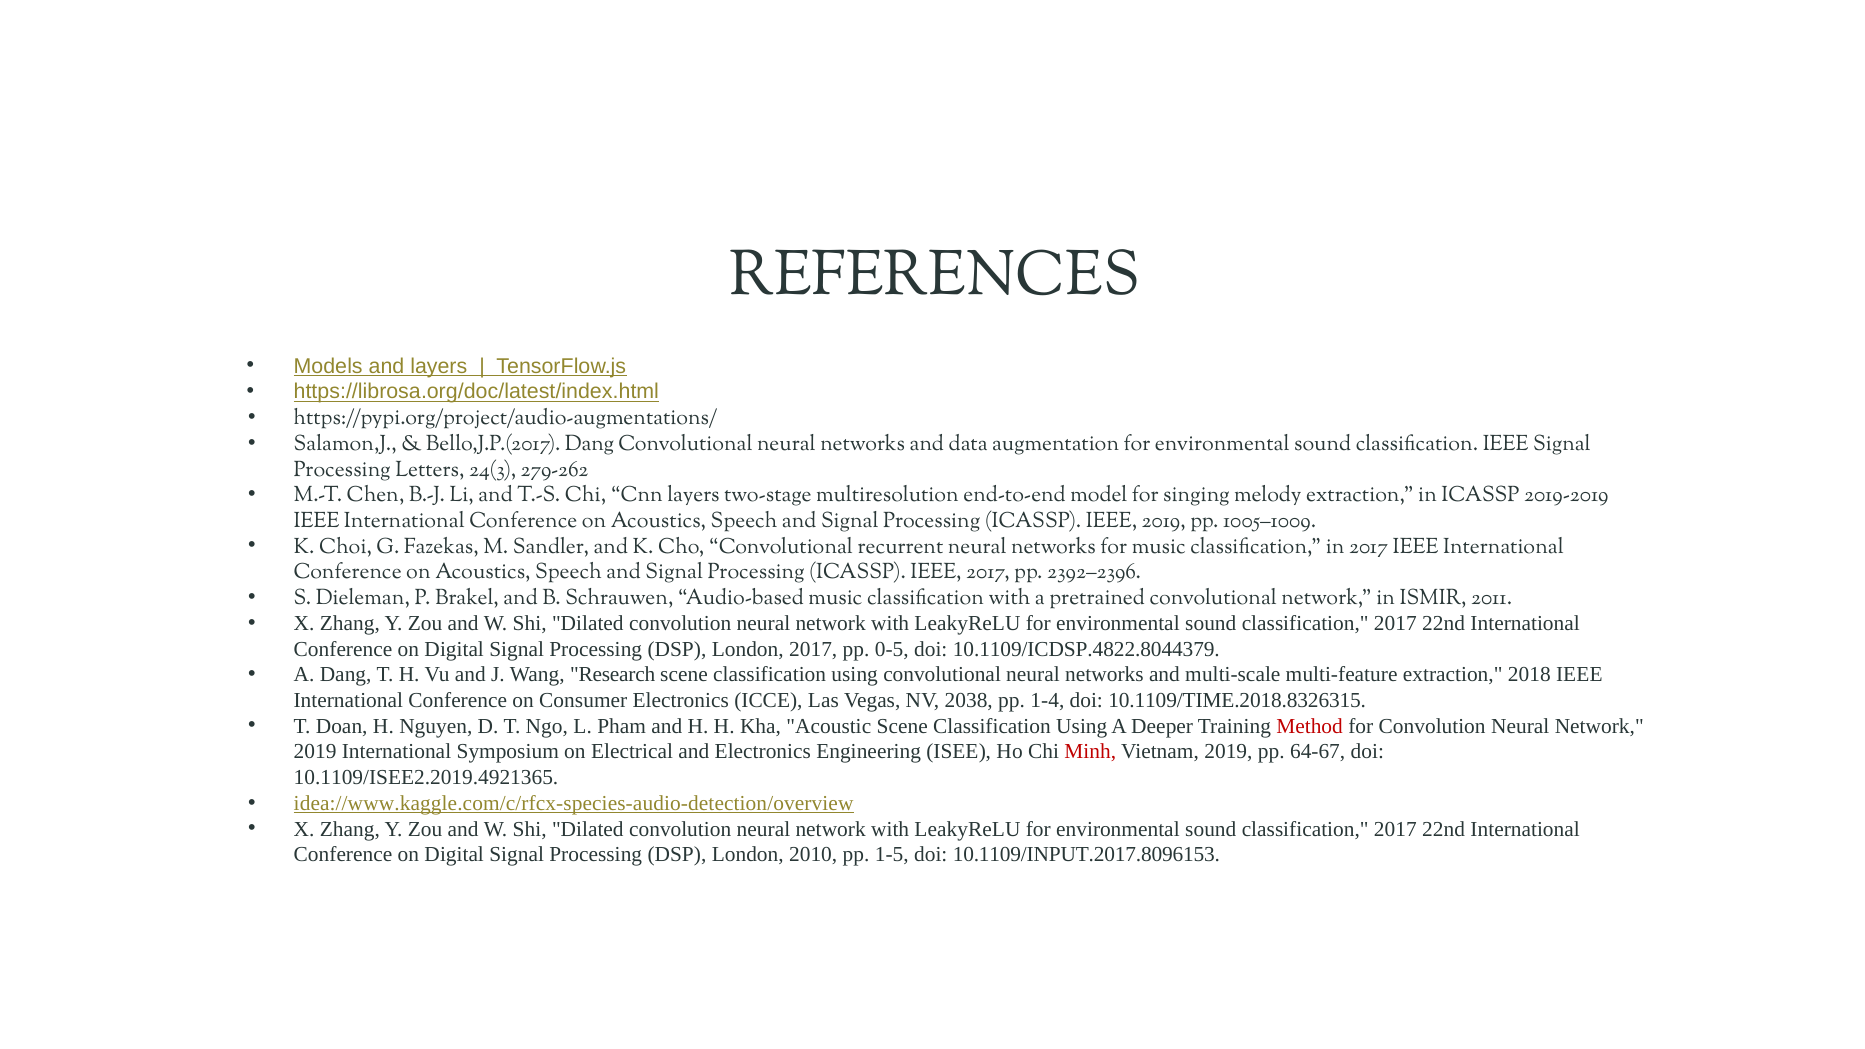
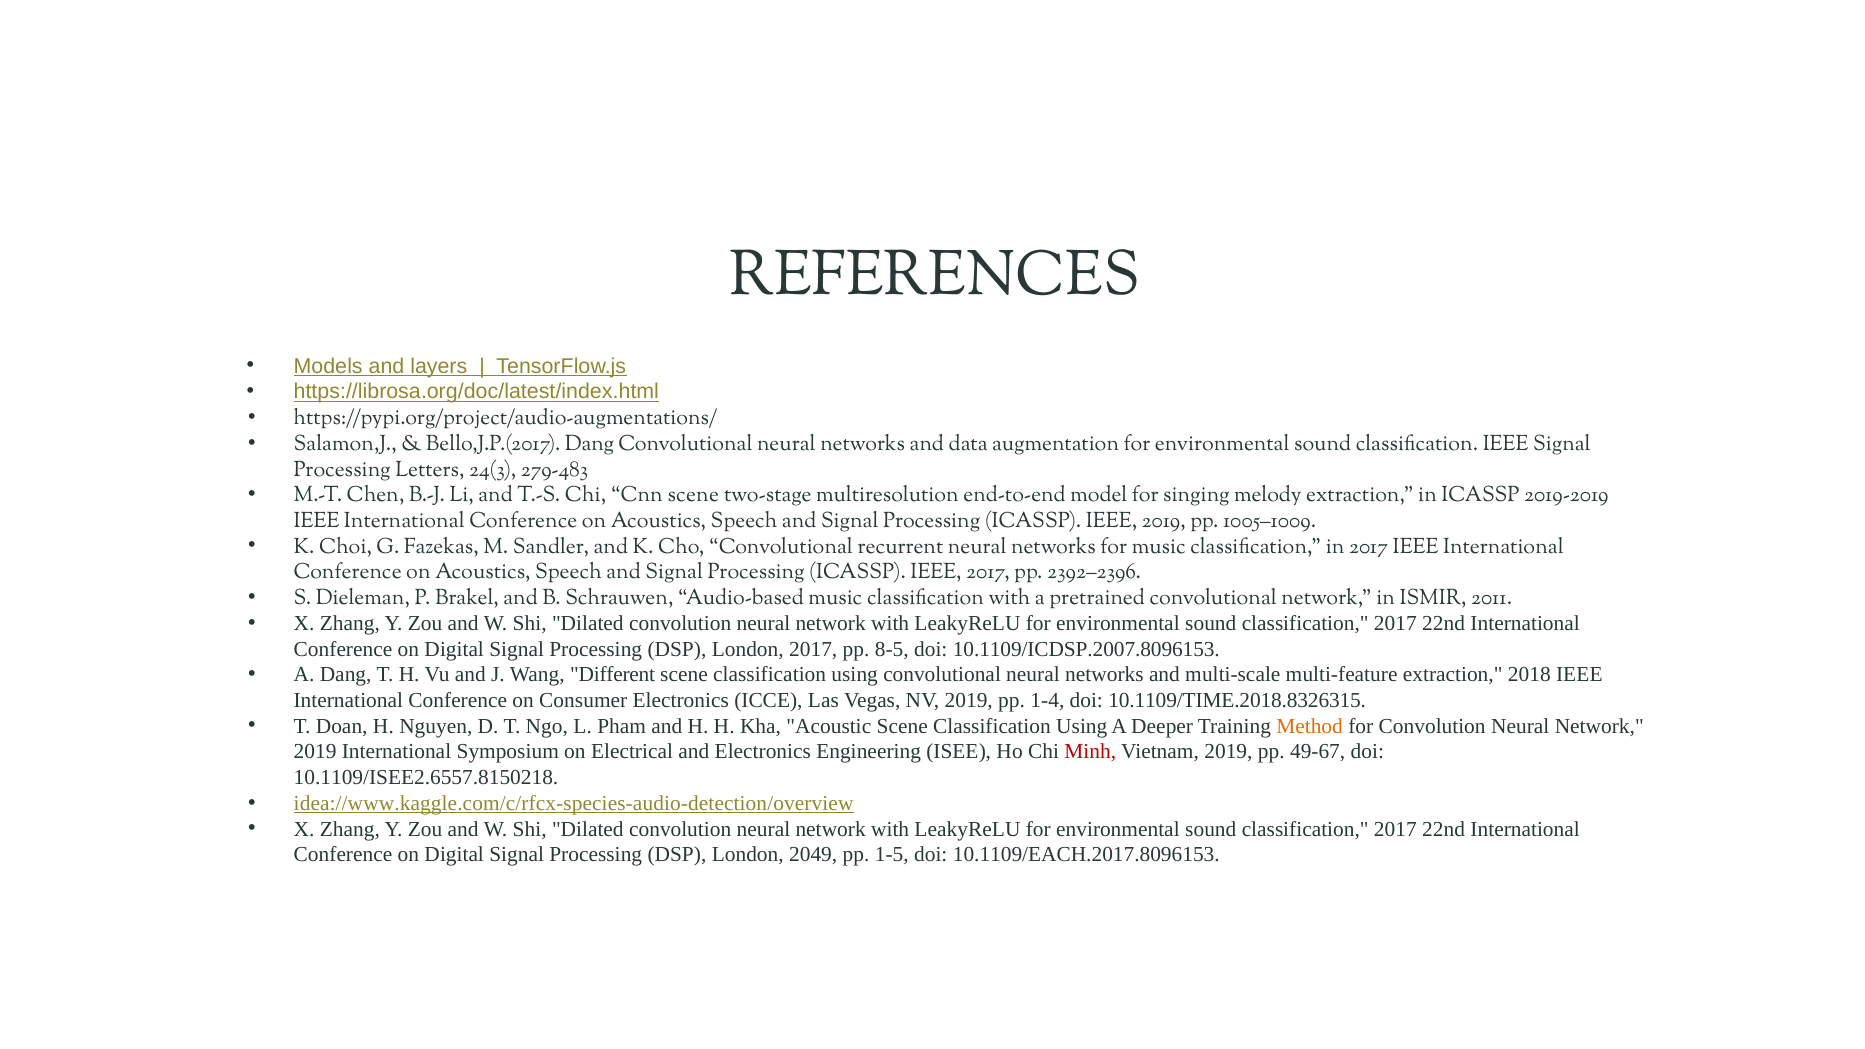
279-262: 279-262 -> 279-483
Cnn layers: layers -> scene
0-5: 0-5 -> 8-5
10.1109/ICDSP.4822.8044379: 10.1109/ICDSP.4822.8044379 -> 10.1109/ICDSP.2007.8096153
Research: Research -> Different
NV 2038: 2038 -> 2019
Method colour: red -> orange
64-67: 64-67 -> 49-67
10.1109/ISEE2.2019.4921365: 10.1109/ISEE2.2019.4921365 -> 10.1109/ISEE2.6557.8150218
2010: 2010 -> 2049
10.1109/INPUT.2017.8096153: 10.1109/INPUT.2017.8096153 -> 10.1109/EACH.2017.8096153
